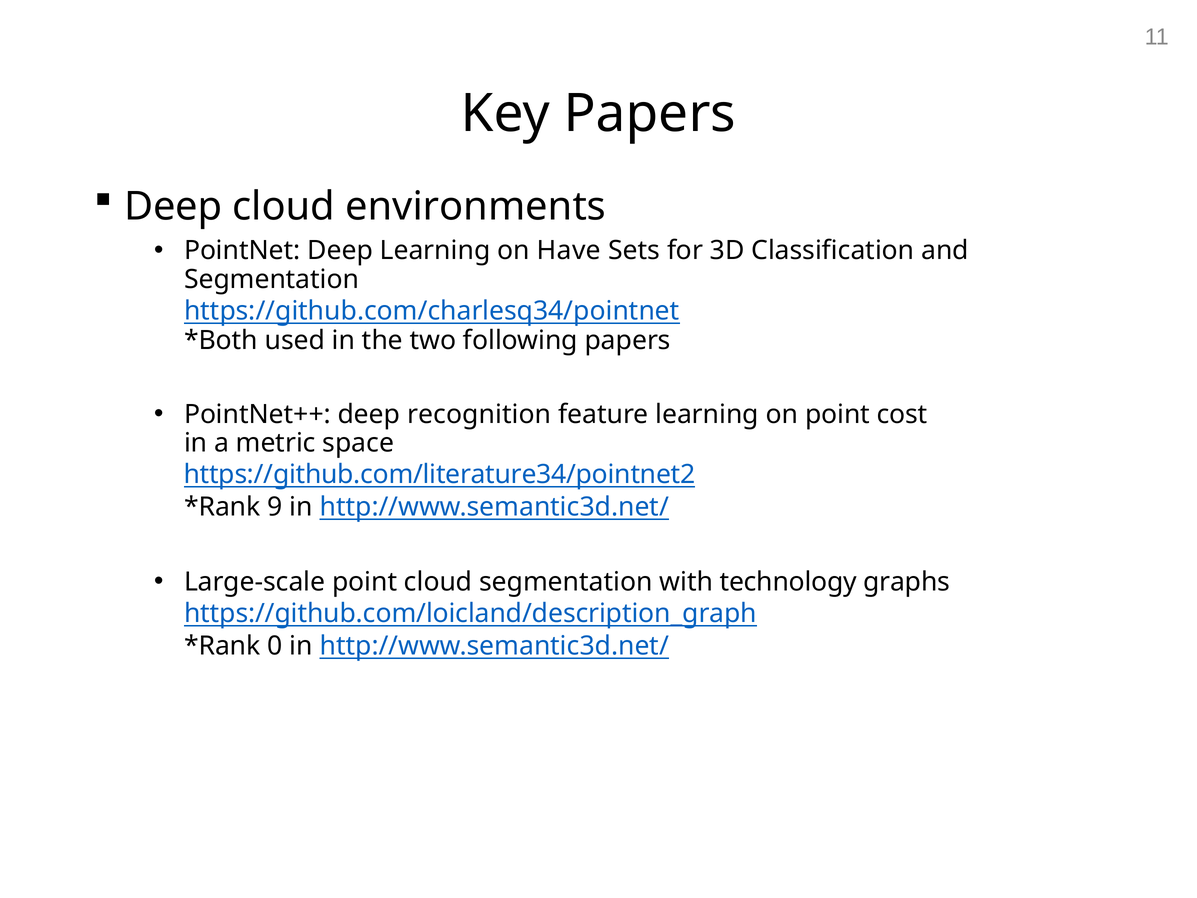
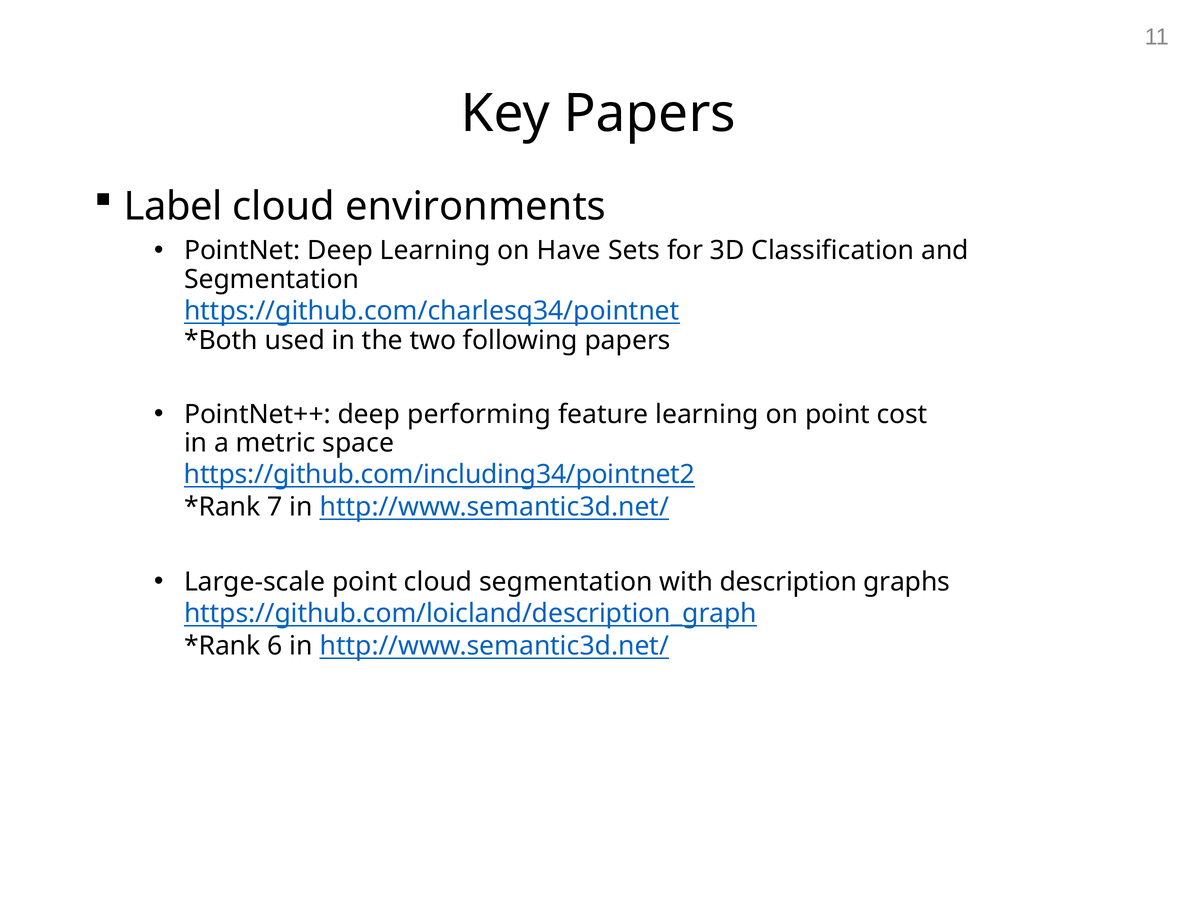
Deep at (173, 206): Deep -> Label
recognition: recognition -> performing
https://github.com/literature34/pointnet2: https://github.com/literature34/pointnet2 -> https://github.com/including34/pointnet2
9: 9 -> 7
technology: technology -> description
0: 0 -> 6
